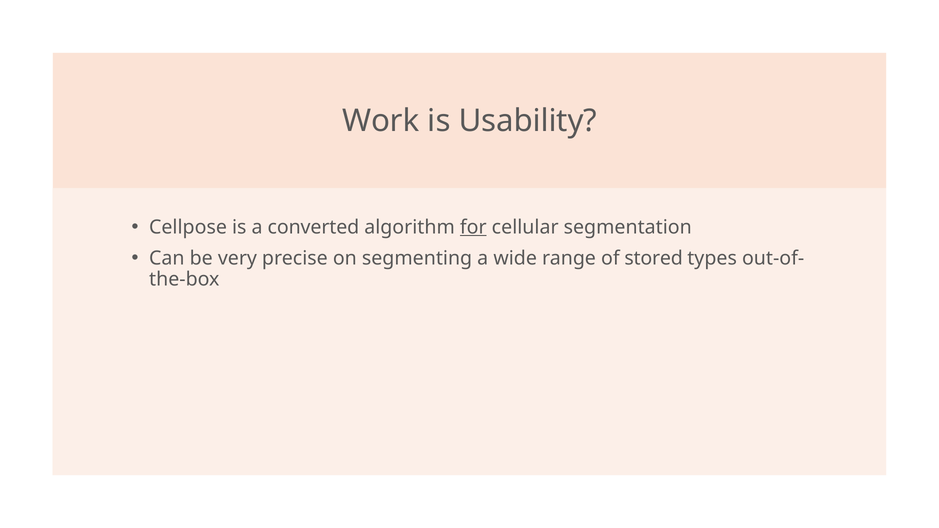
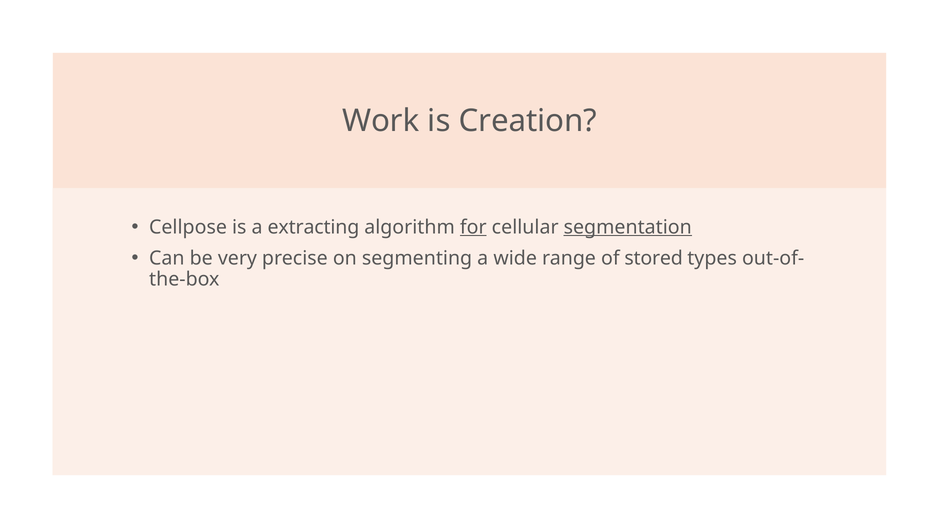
Usability: Usability -> Creation
converted: converted -> extracting
segmentation underline: none -> present
